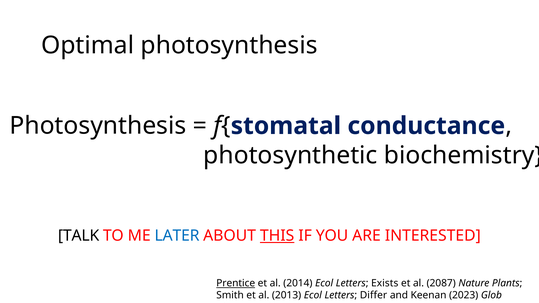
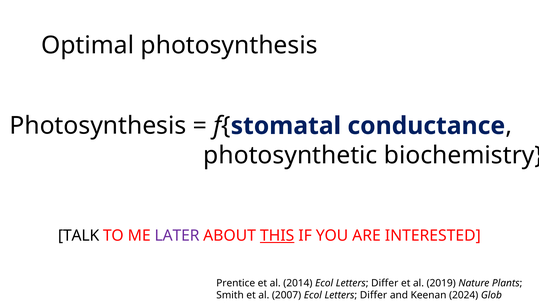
LATER colour: blue -> purple
Prentice underline: present -> none
2014 Ecol Letters Exists: Exists -> Differ
2087: 2087 -> 2019
2013: 2013 -> 2007
2023: 2023 -> 2024
